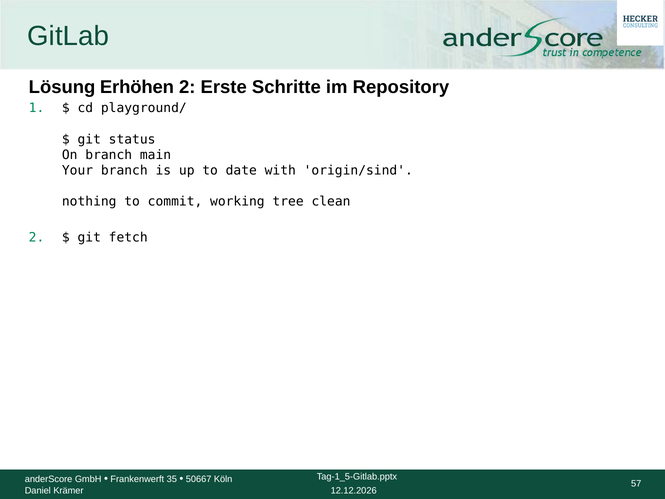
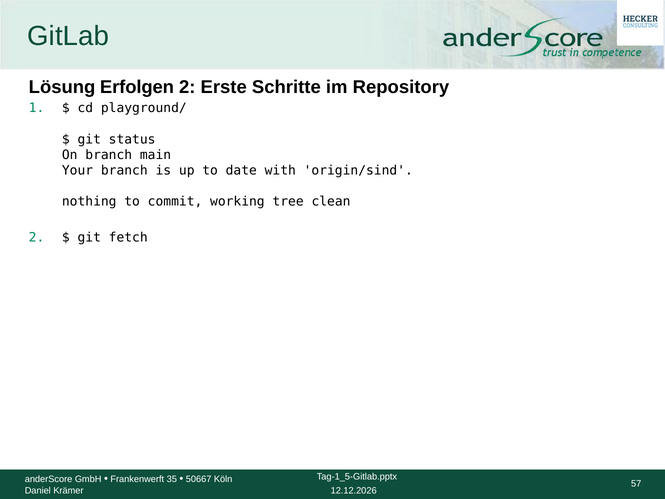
Erhöhen: Erhöhen -> Erfolgen
